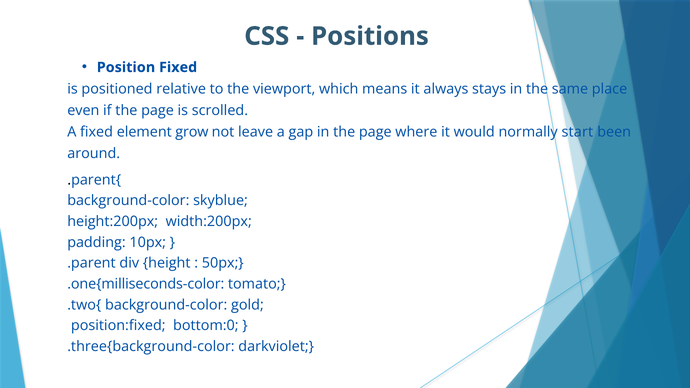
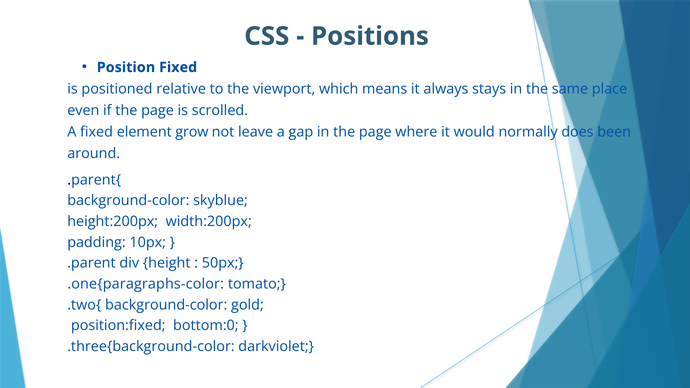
start: start -> does
.one{milliseconds-color: .one{milliseconds-color -> .one{paragraphs-color
